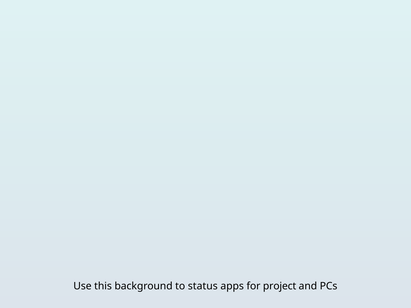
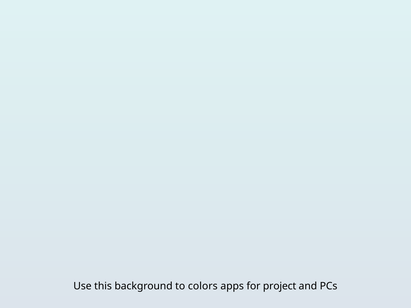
status: status -> colors
